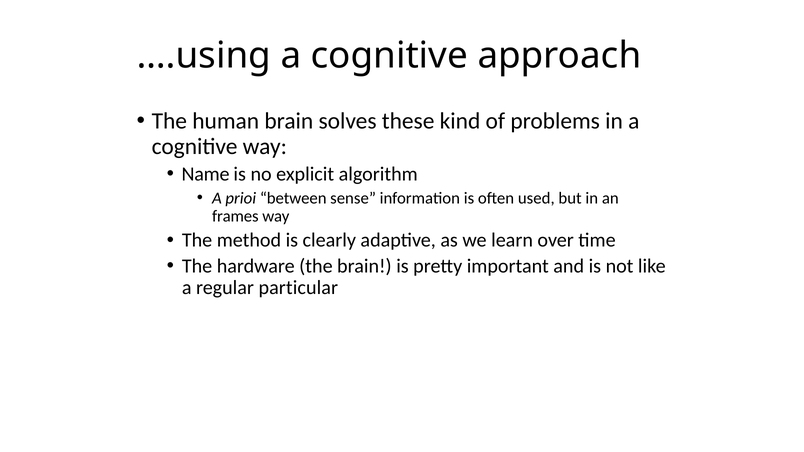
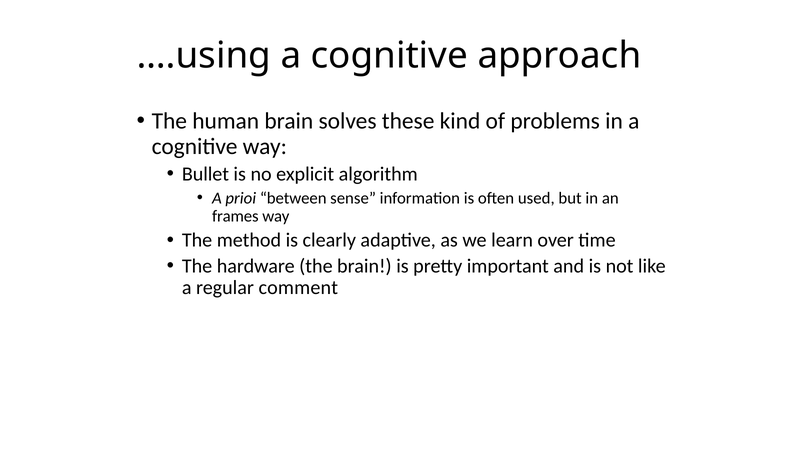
Name: Name -> Bullet
particular: particular -> comment
